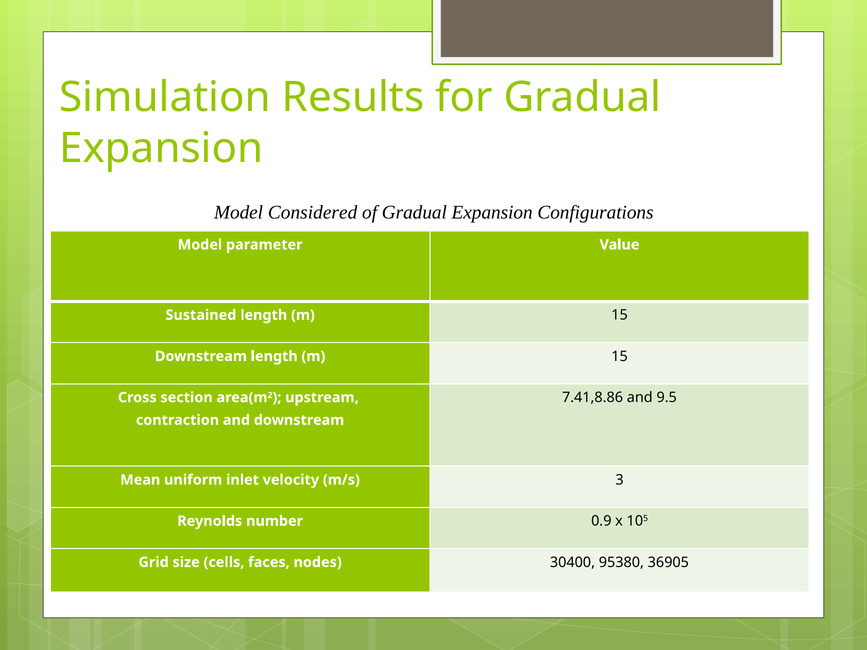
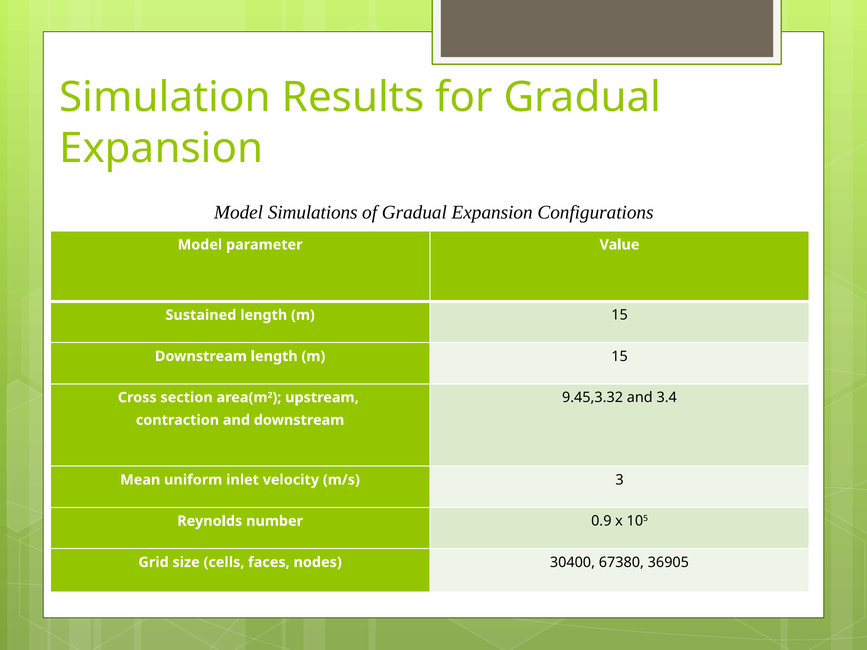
Considered: Considered -> Simulations
7.41,8.86: 7.41,8.86 -> 9.45,3.32
9.5: 9.5 -> 3.4
95380: 95380 -> 67380
